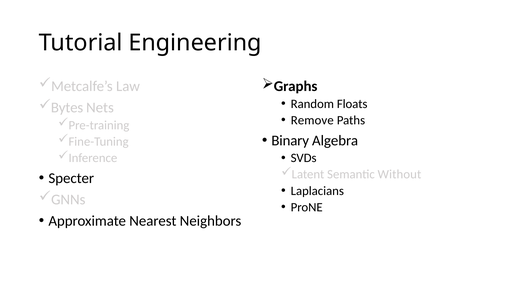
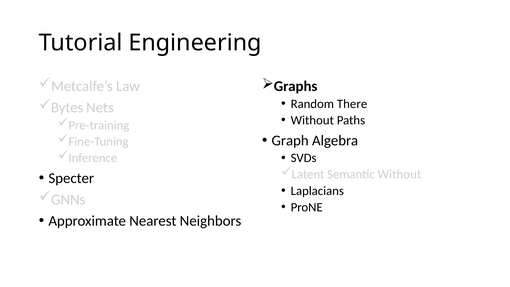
Floats: Floats -> There
Remove at (312, 120): Remove -> Without
Binary: Binary -> Graph
